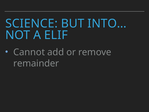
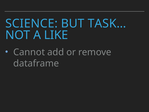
INTO…: INTO… -> TASK…
ELIF: ELIF -> LIKE
remainder: remainder -> dataframe
